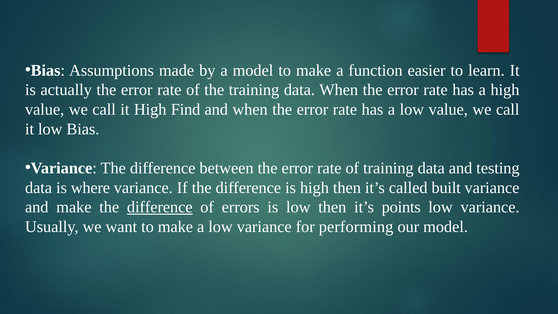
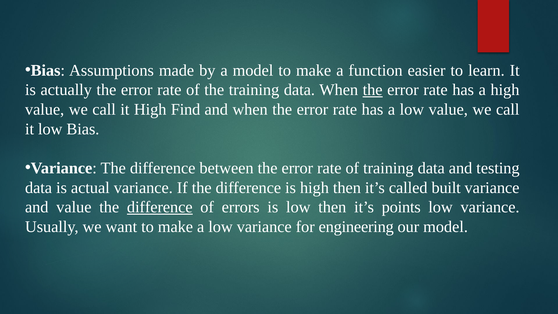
the at (373, 90) underline: none -> present
where: where -> actual
and make: make -> value
performing: performing -> engineering
